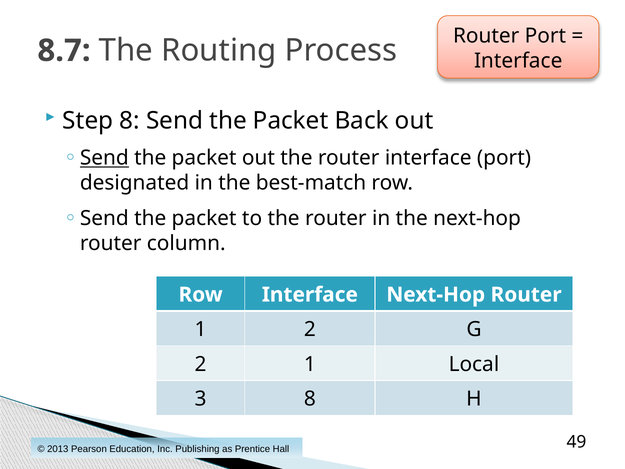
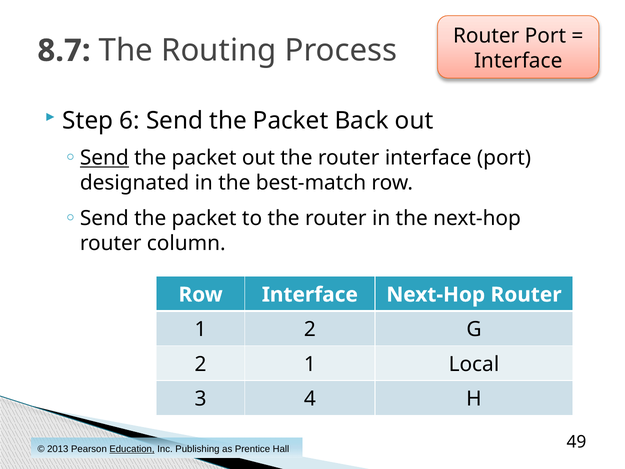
Step 8: 8 -> 6
3 8: 8 -> 4
Education underline: none -> present
